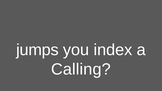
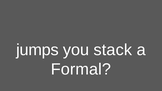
index: index -> stack
Calling: Calling -> Formal
